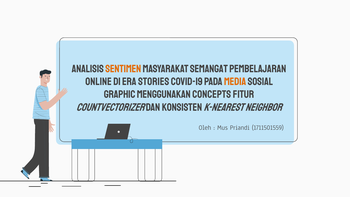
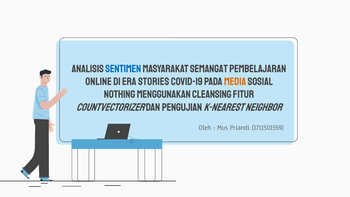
Sentimen colour: orange -> blue
Graphic: Graphic -> Nothing
Concepts: Concepts -> Cleansing
Konsisten: Konsisten -> Pengujian
